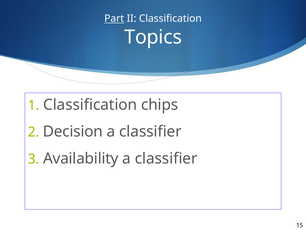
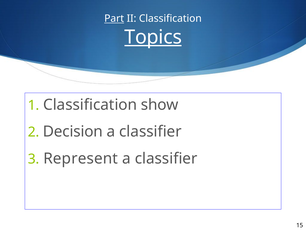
Topics underline: none -> present
chips: chips -> show
Availability: Availability -> Represent
